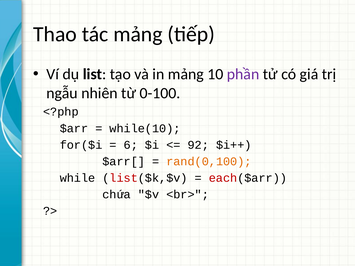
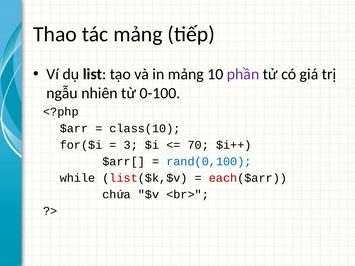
while(10: while(10 -> class(10
6: 6 -> 3
92: 92 -> 70
rand(0,100 colour: orange -> blue
